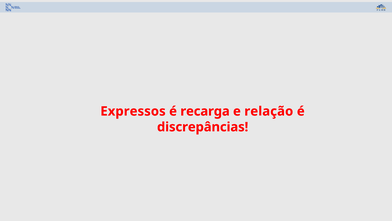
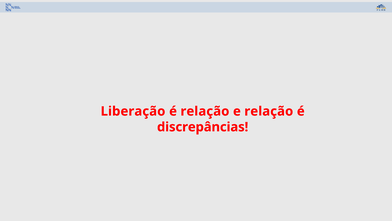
Expressos: Expressos -> Liberação
é recarga: recarga -> relação
